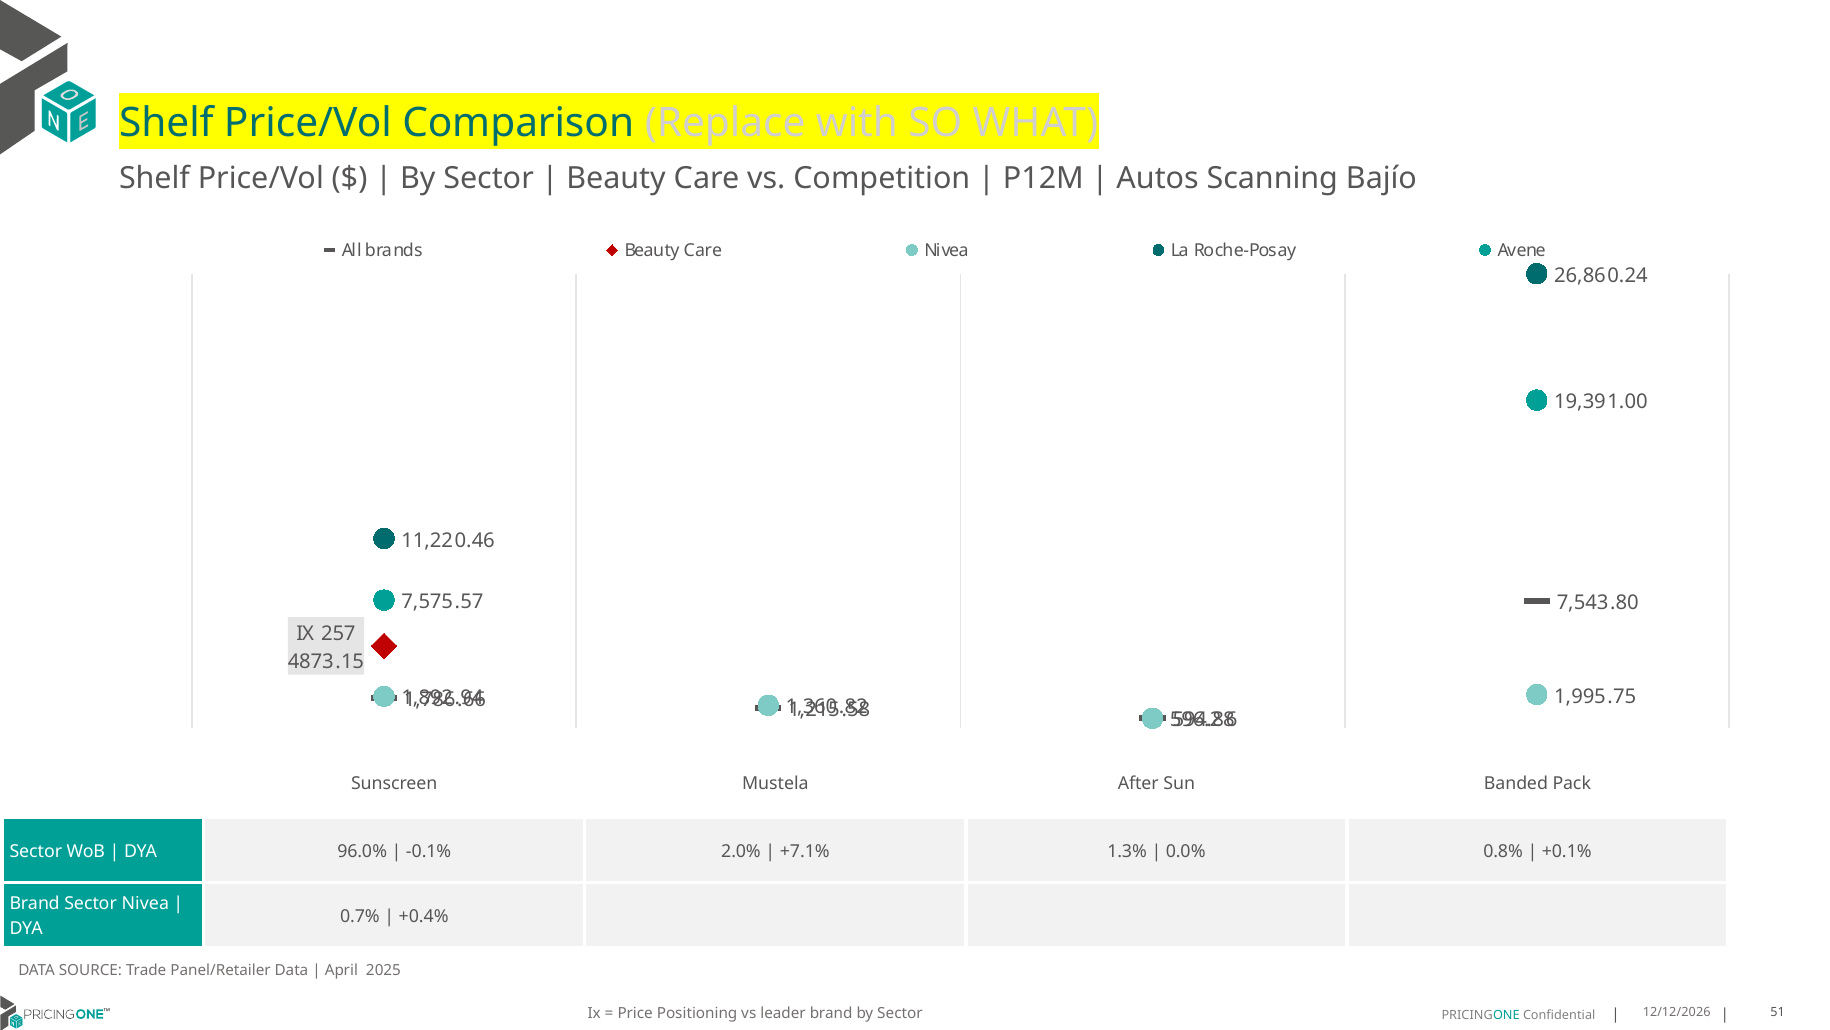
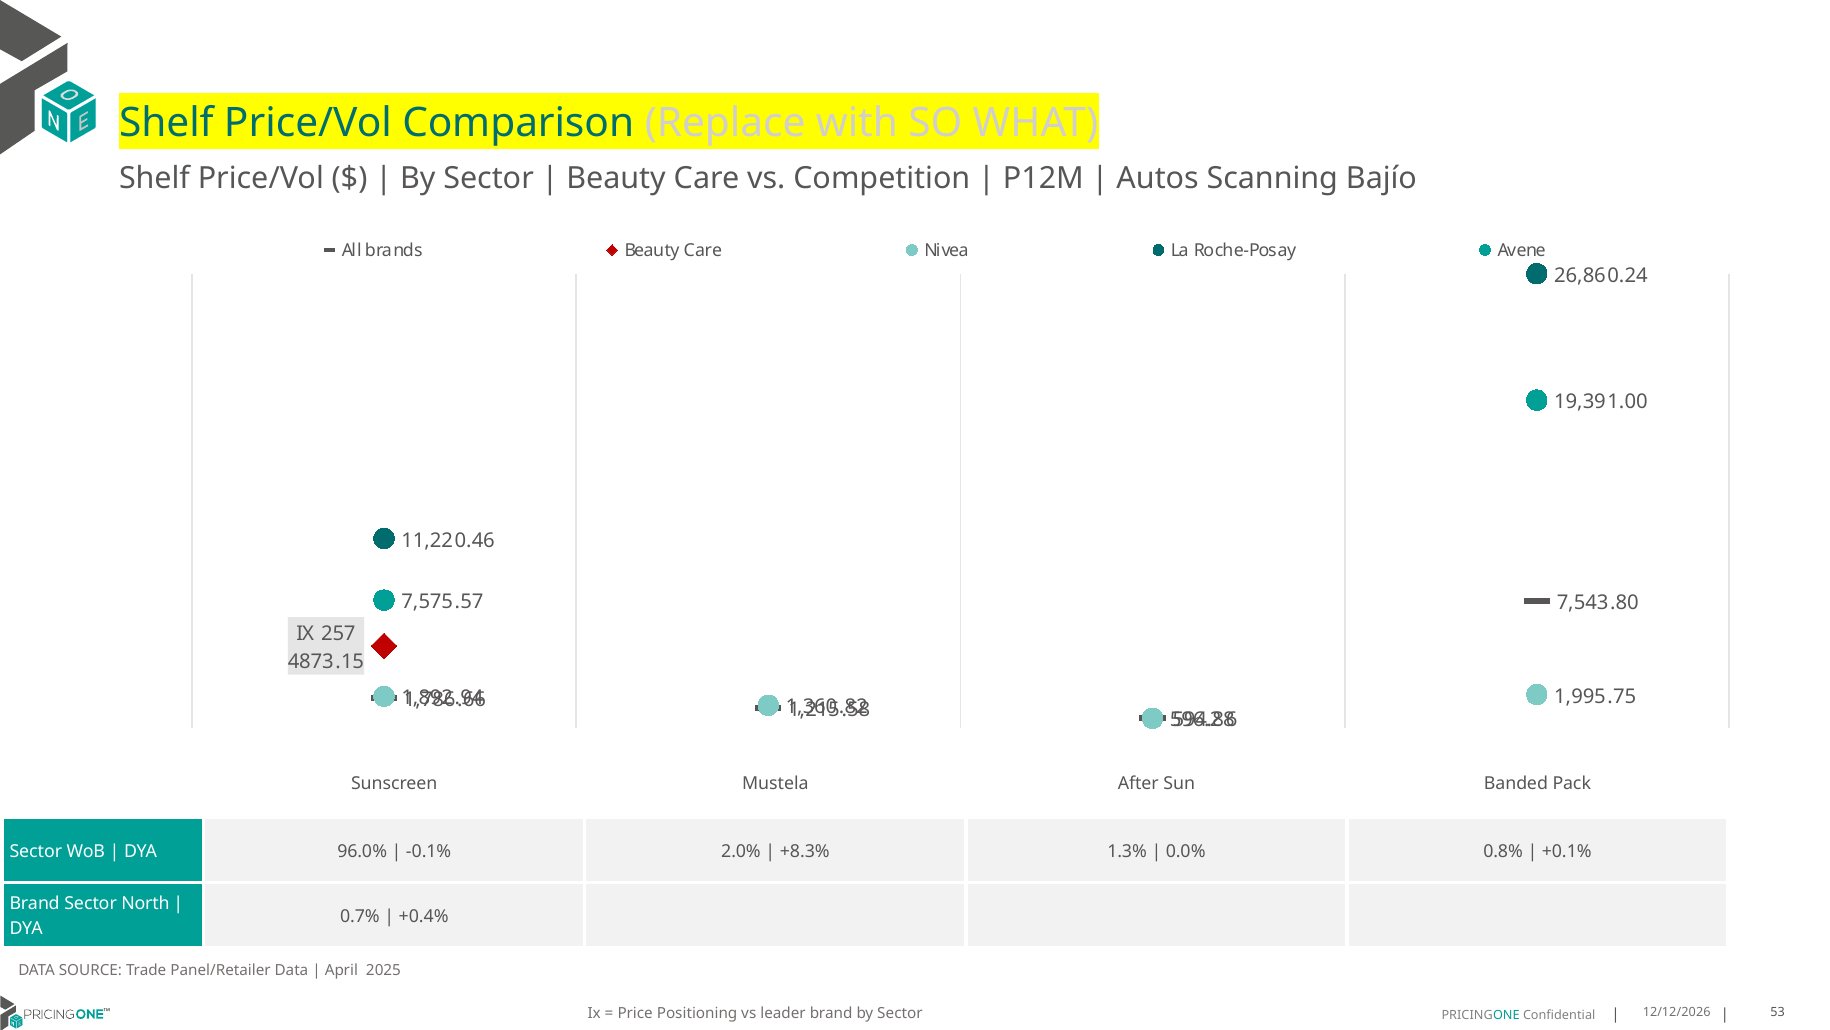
+7.1%: +7.1% -> +8.3%
Sector Nivea: Nivea -> North
51: 51 -> 53
